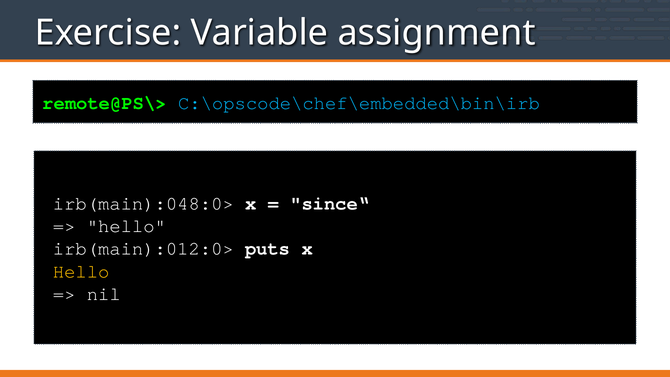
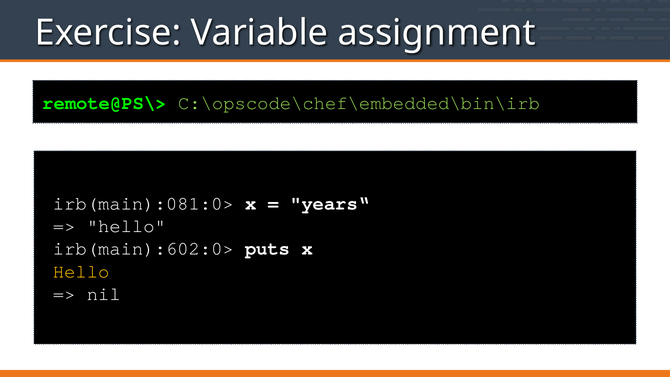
C:\opscode\chef\embedded\bin\irb colour: light blue -> light green
irb(main):048:0>: irb(main):048:0> -> irb(main):081:0>
since“: since“ -> years“
irb(main):012:0>: irb(main):012:0> -> irb(main):602:0>
